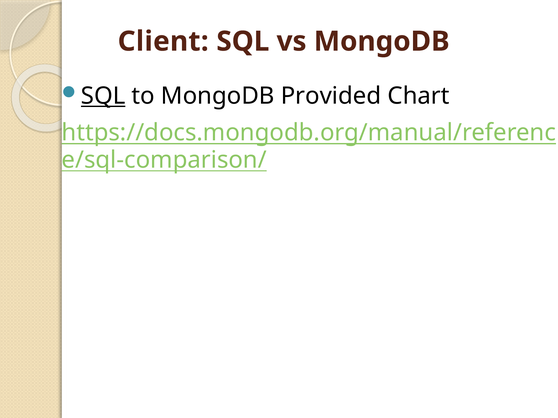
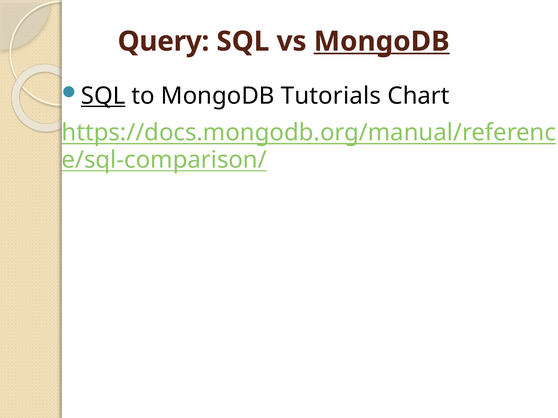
Client: Client -> Query
MongoDB at (382, 41) underline: none -> present
Provided: Provided -> Tutorials
